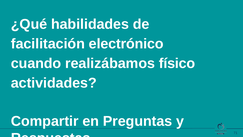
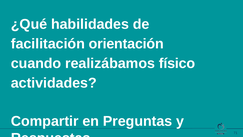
electrónico: electrónico -> orientación
